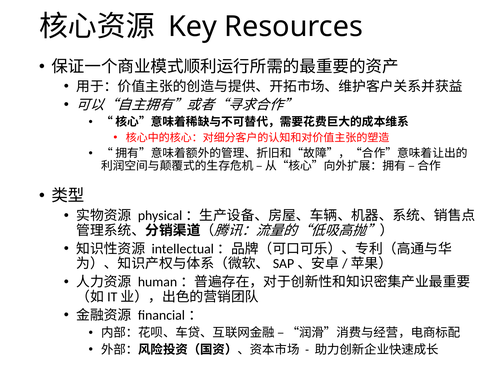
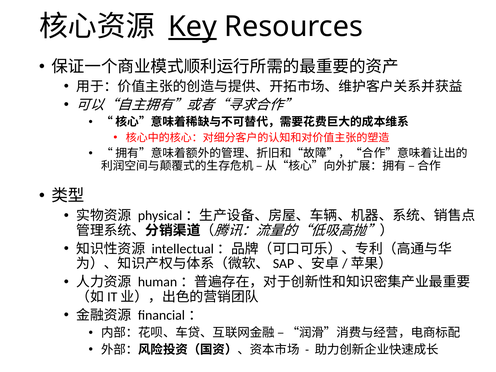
Key underline: none -> present
